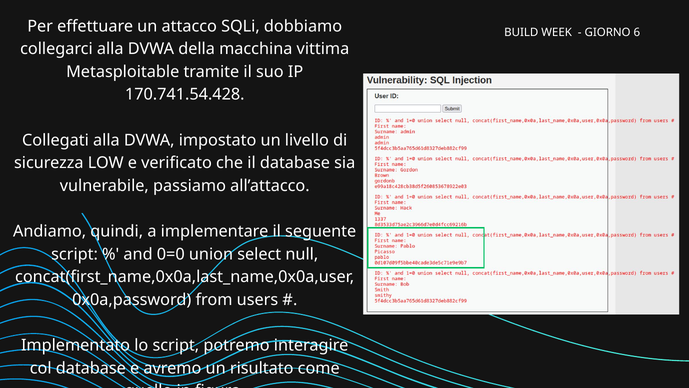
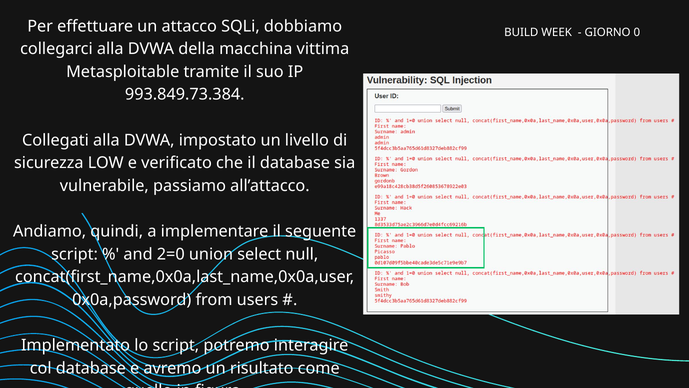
6: 6 -> 0
170.741.54.428: 170.741.54.428 -> 993.849.73.384
0=0: 0=0 -> 2=0
